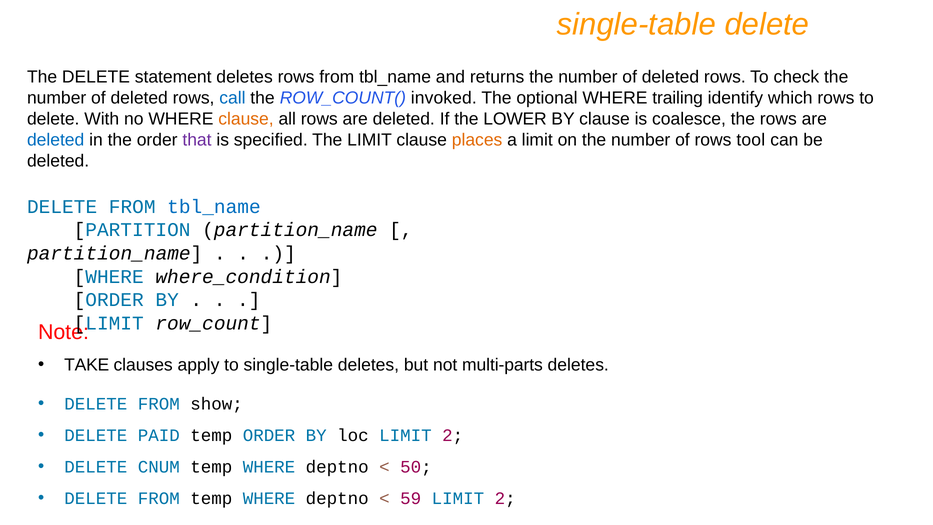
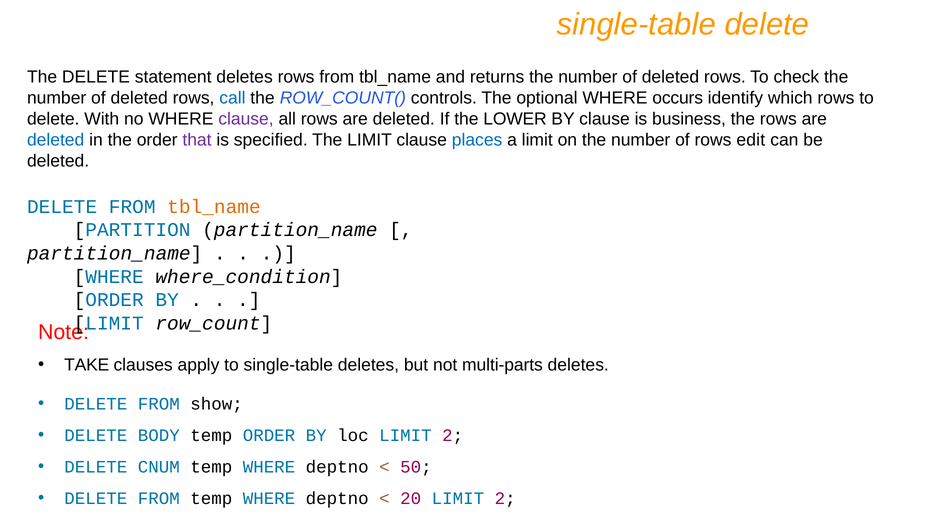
invoked: invoked -> controls
trailing: trailing -> occurs
clause at (246, 119) colour: orange -> purple
coalesce: coalesce -> business
places colour: orange -> blue
tool: tool -> edit
tbl_name at (214, 207) colour: blue -> orange
PAID: PAID -> BODY
59: 59 -> 20
